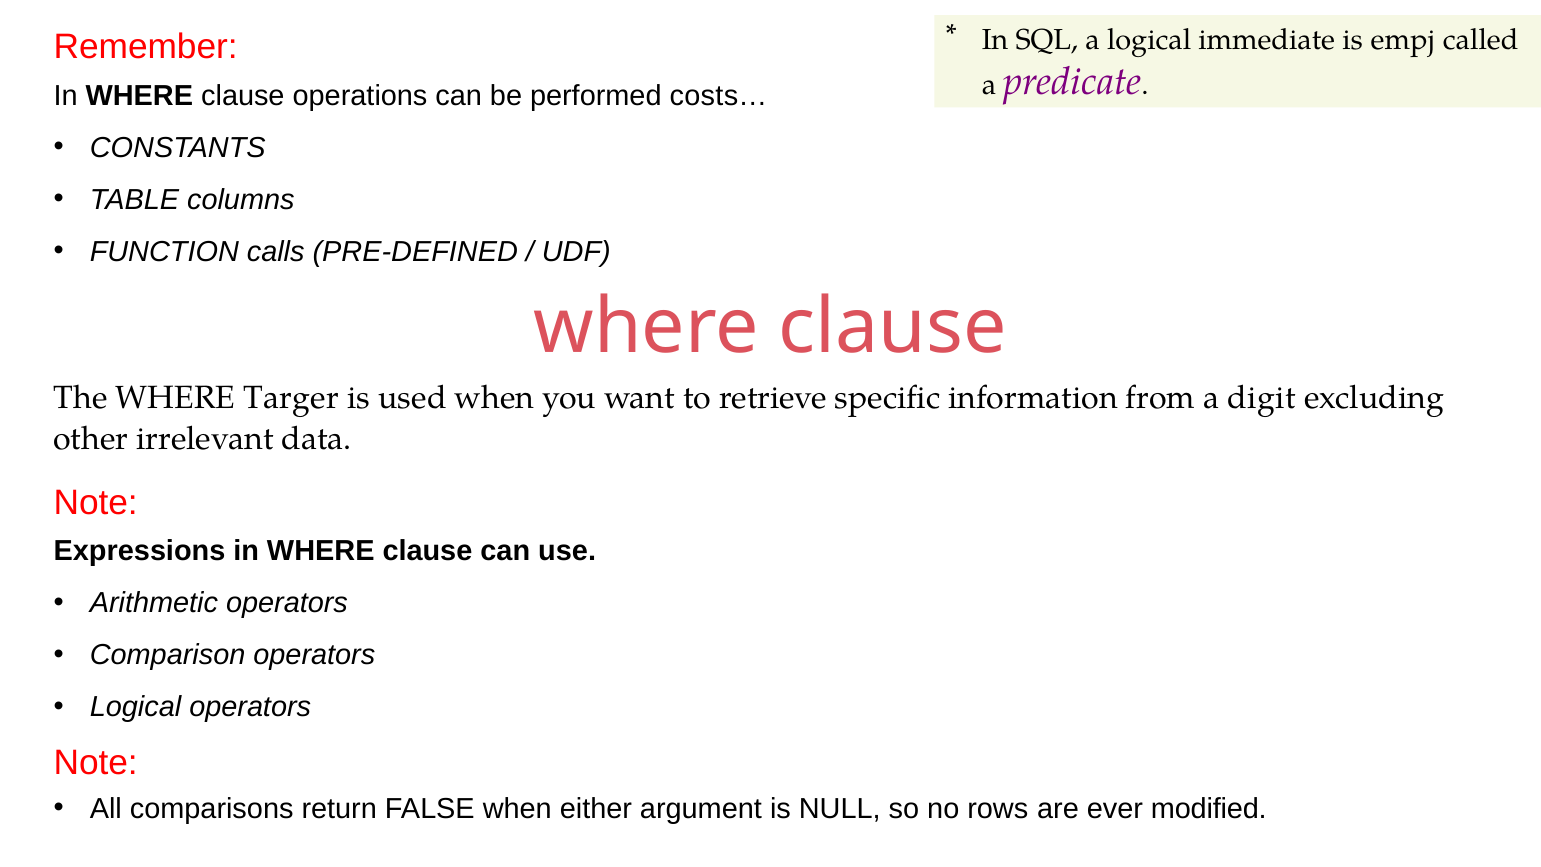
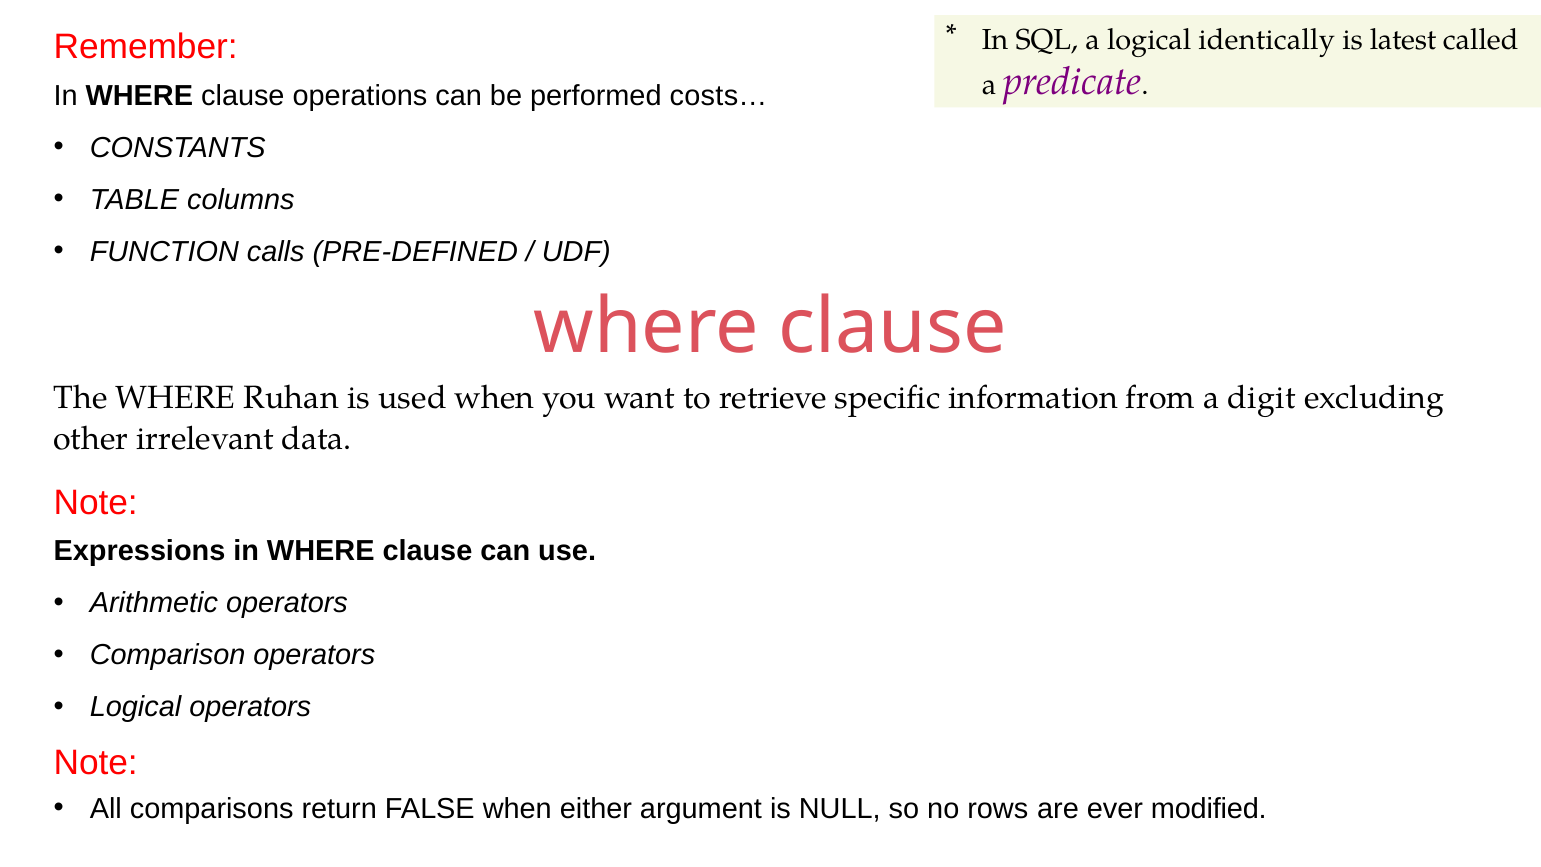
immediate: immediate -> identically
empj: empj -> latest
Targer: Targer -> Ruhan
